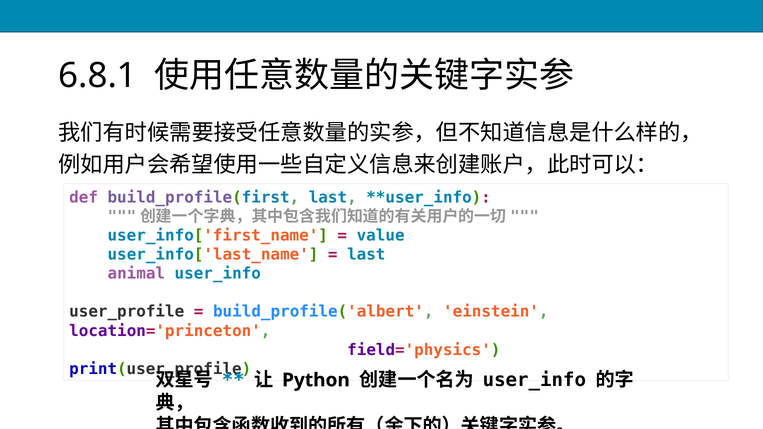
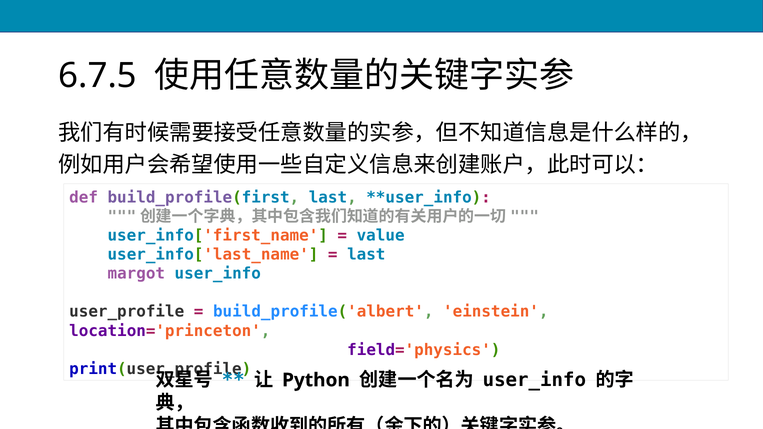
6.8.1: 6.8.1 -> 6.7.5
animal: animal -> margot
